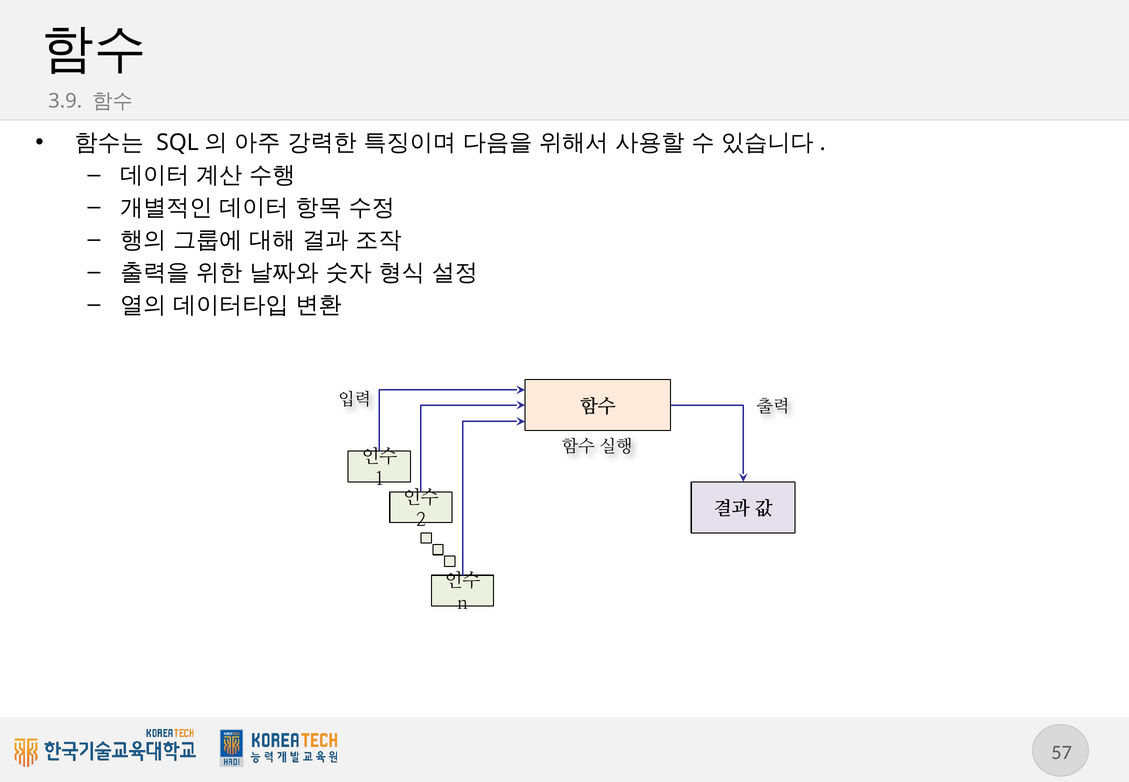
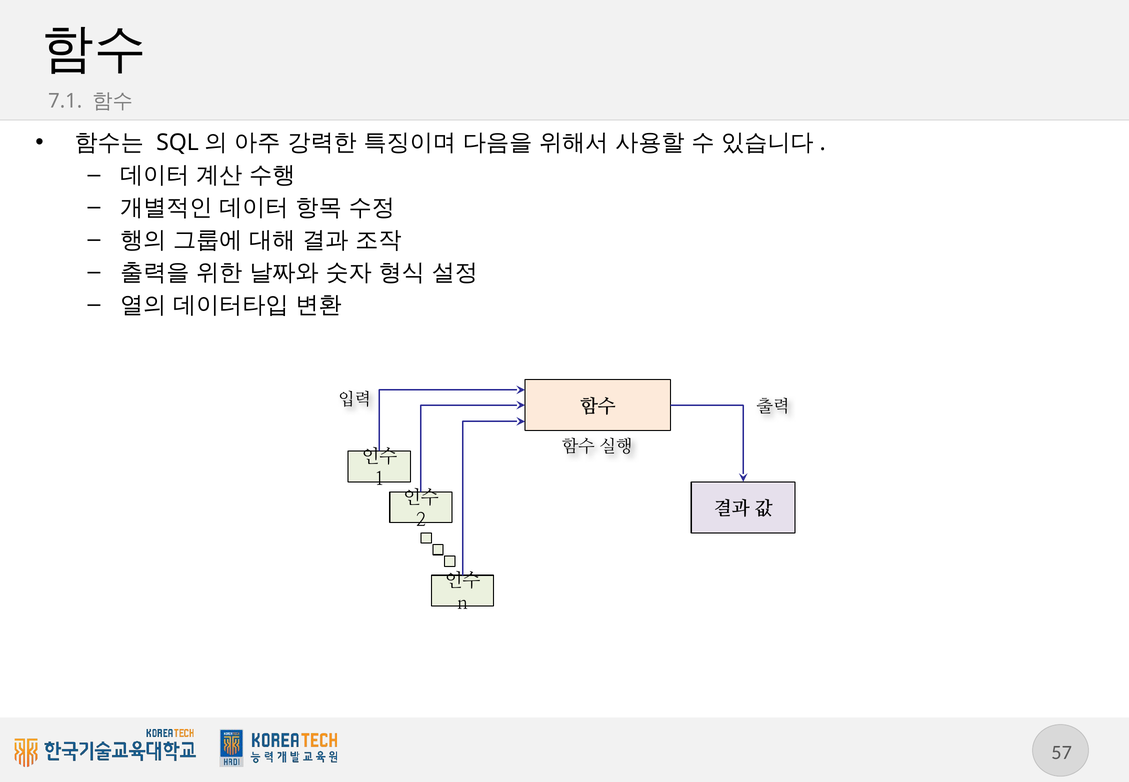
3.9: 3.9 -> 7.1
